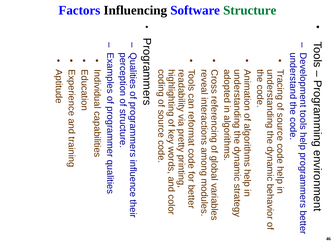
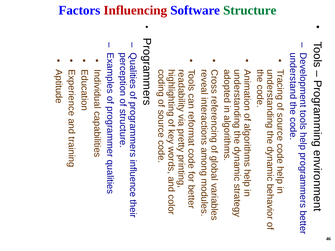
Influencing colour: black -> red
